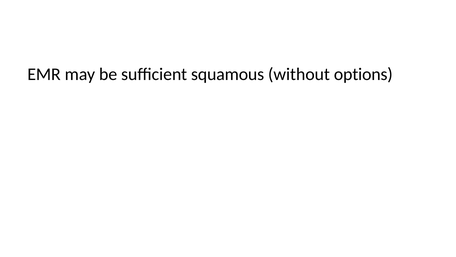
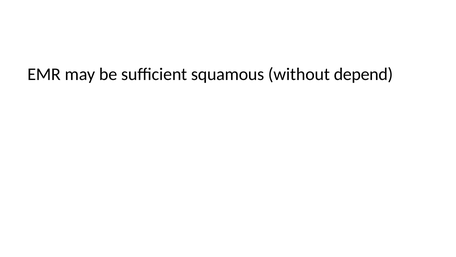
options: options -> depend
